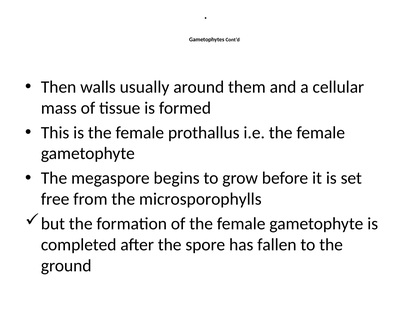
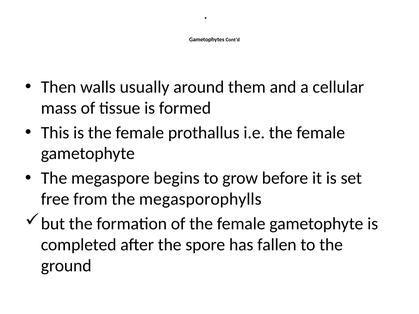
microsporophylls: microsporophylls -> megasporophylls
